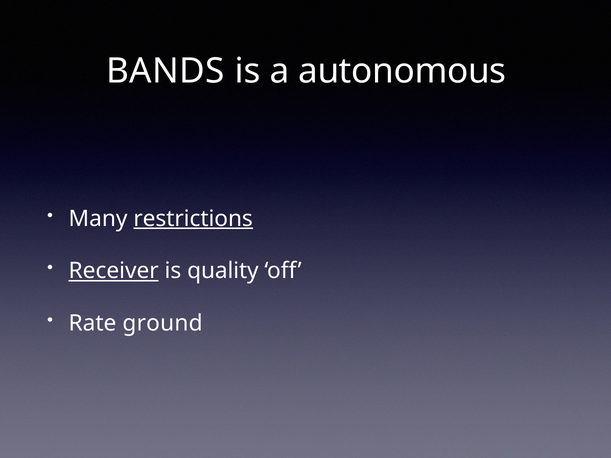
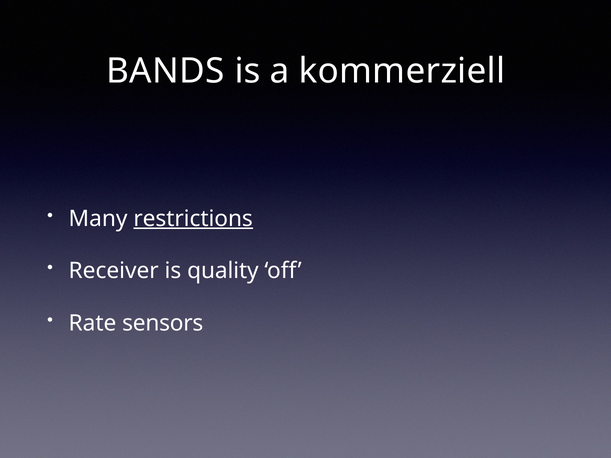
autonomous: autonomous -> kommerziell
Receiver underline: present -> none
ground: ground -> sensors
